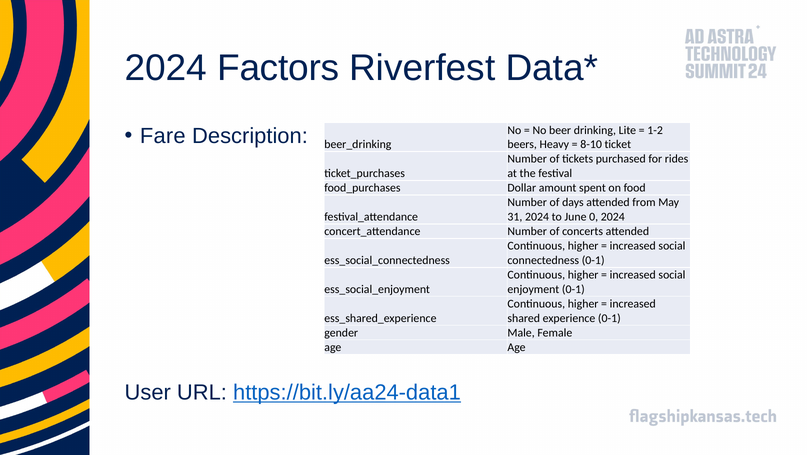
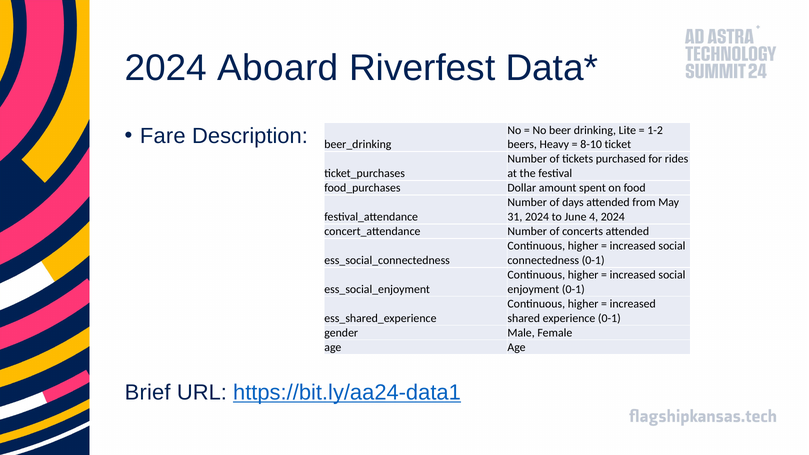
Factors: Factors -> Aboard
0: 0 -> 4
User: User -> Brief
